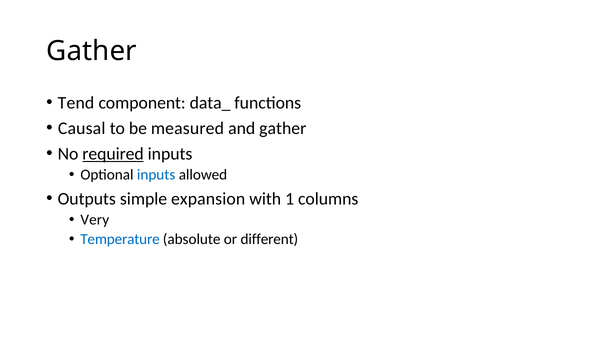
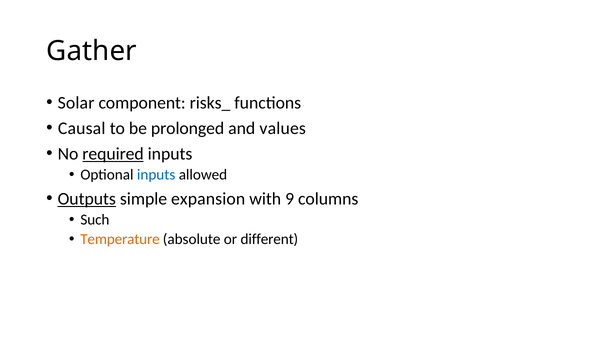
Tend: Tend -> Solar
data_: data_ -> risks_
measured: measured -> prolonged
and gather: gather -> values
Outputs underline: none -> present
1: 1 -> 9
Very: Very -> Such
Temperature colour: blue -> orange
